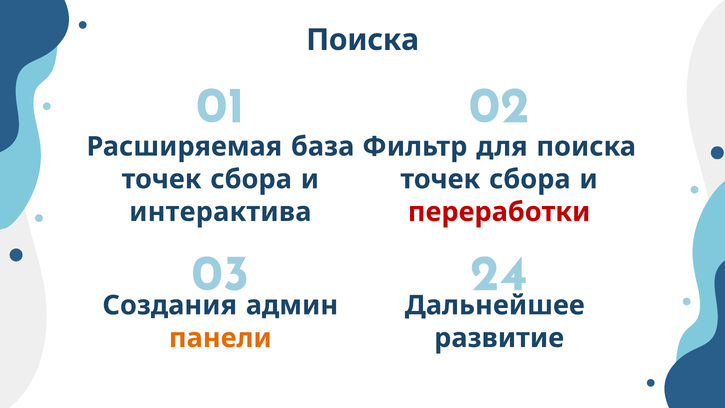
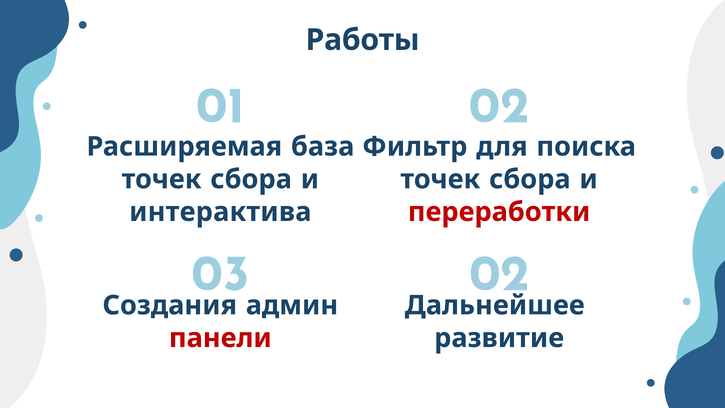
Поиска at (363, 40): Поиска -> Работы
03 24: 24 -> 02
панели colour: orange -> red
